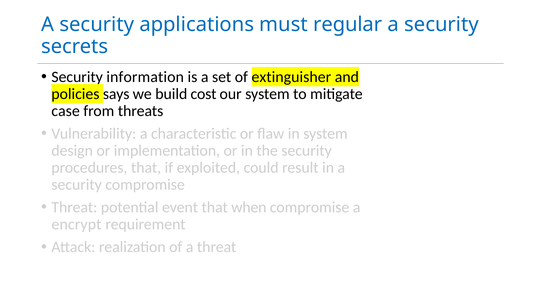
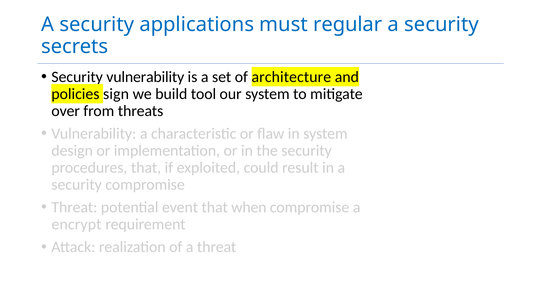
information at (145, 77): information -> vulnerability
extinguisher: extinguisher -> architecture
says: says -> sign
cost: cost -> tool
case: case -> over
